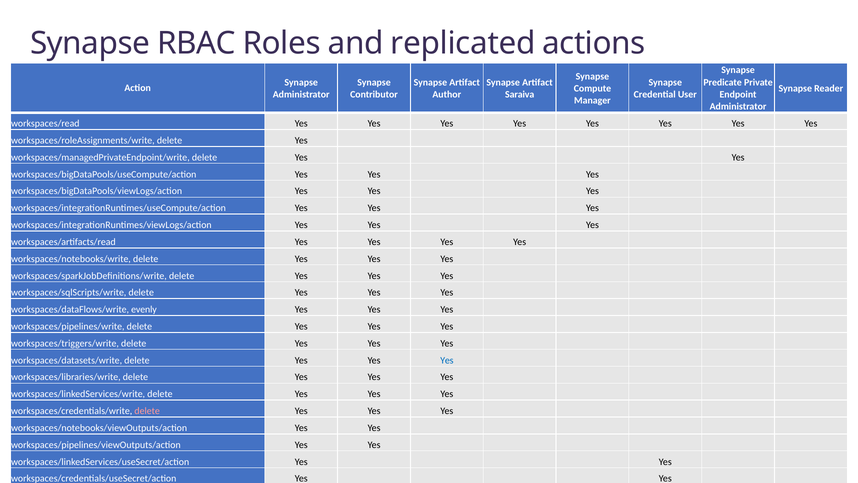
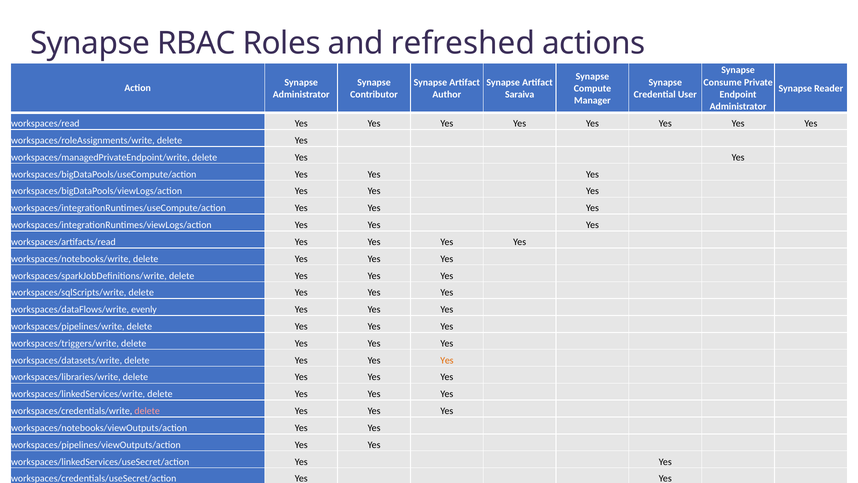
replicated: replicated -> refreshed
Predicate: Predicate -> Consume
Yes at (447, 360) colour: blue -> orange
